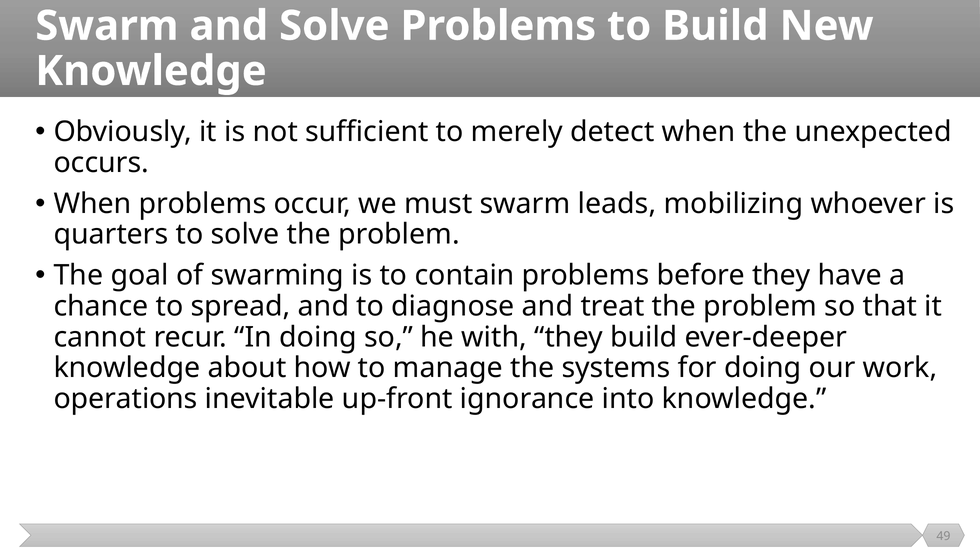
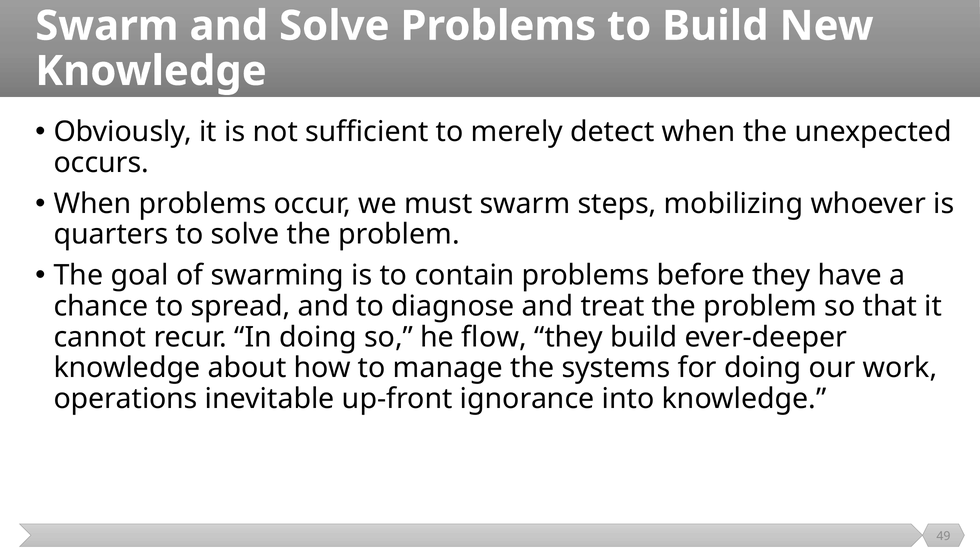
leads: leads -> steps
with: with -> flow
